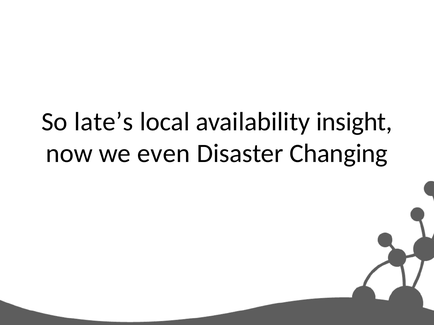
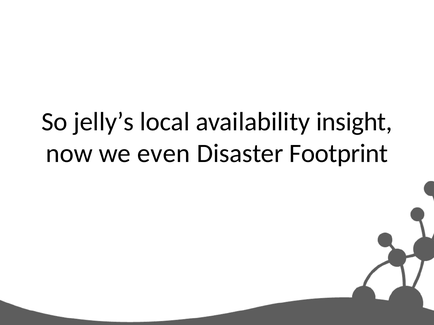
late’s: late’s -> jelly’s
Changing: Changing -> Footprint
